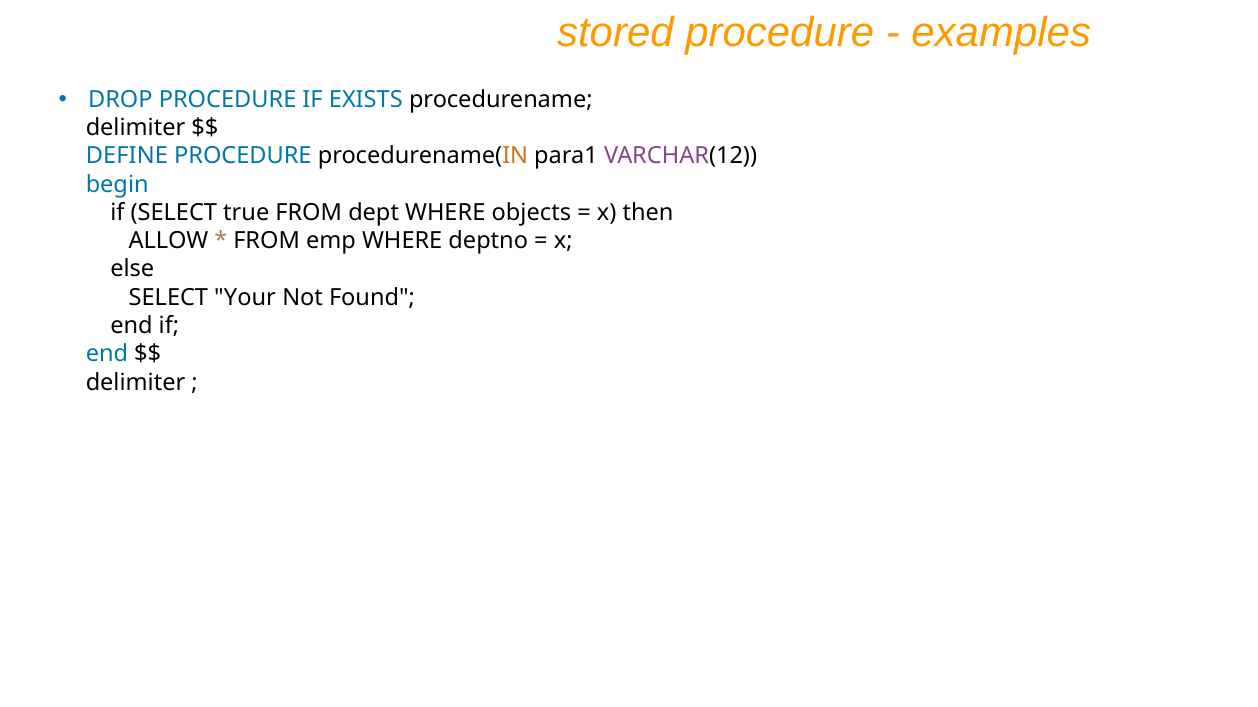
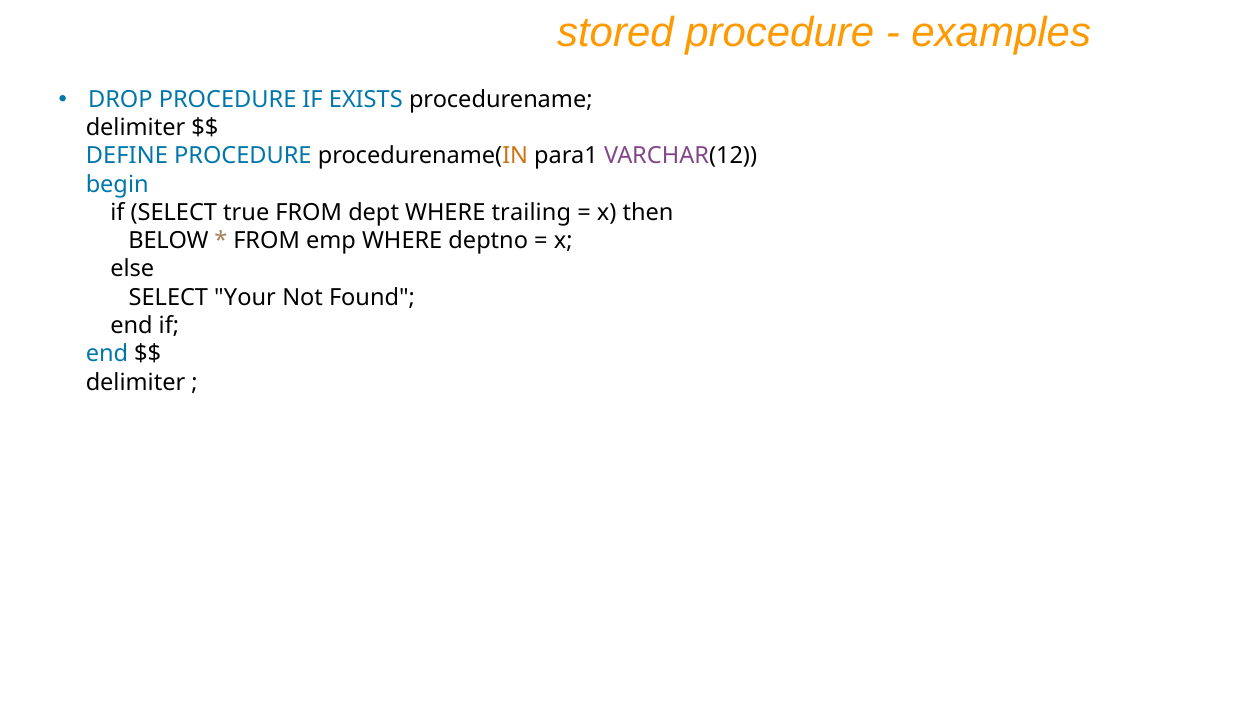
objects: objects -> trailing
ALLOW: ALLOW -> BELOW
